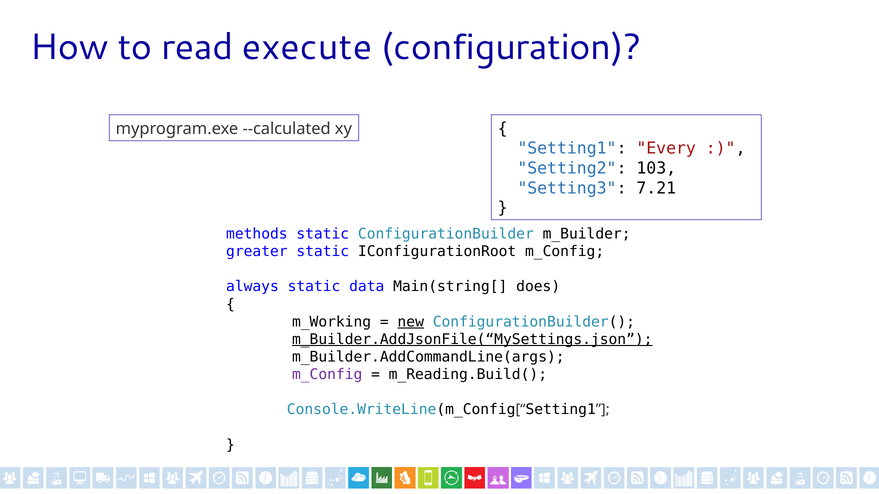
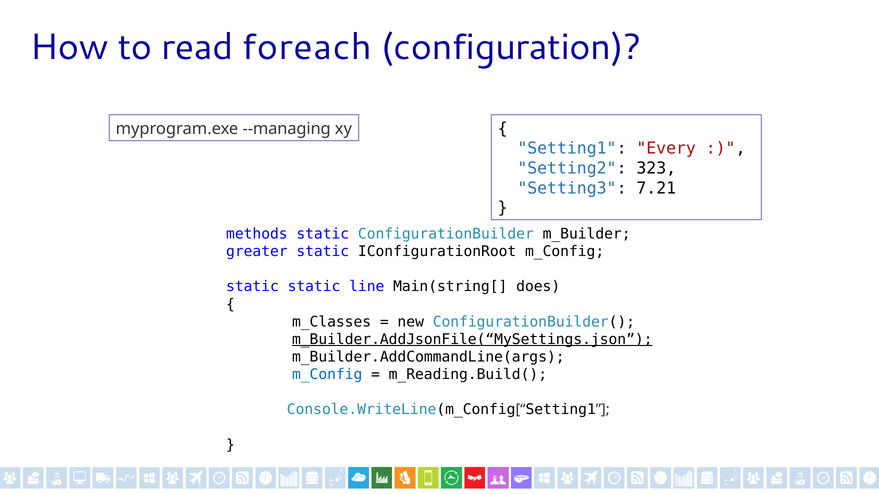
execute: execute -> foreach
--calculated: --calculated -> --managing
103: 103 -> 323
always at (252, 287): always -> static
data: data -> line
m_Working: m_Working -> m_Classes
new underline: present -> none
m_Config at (327, 375) colour: purple -> blue
